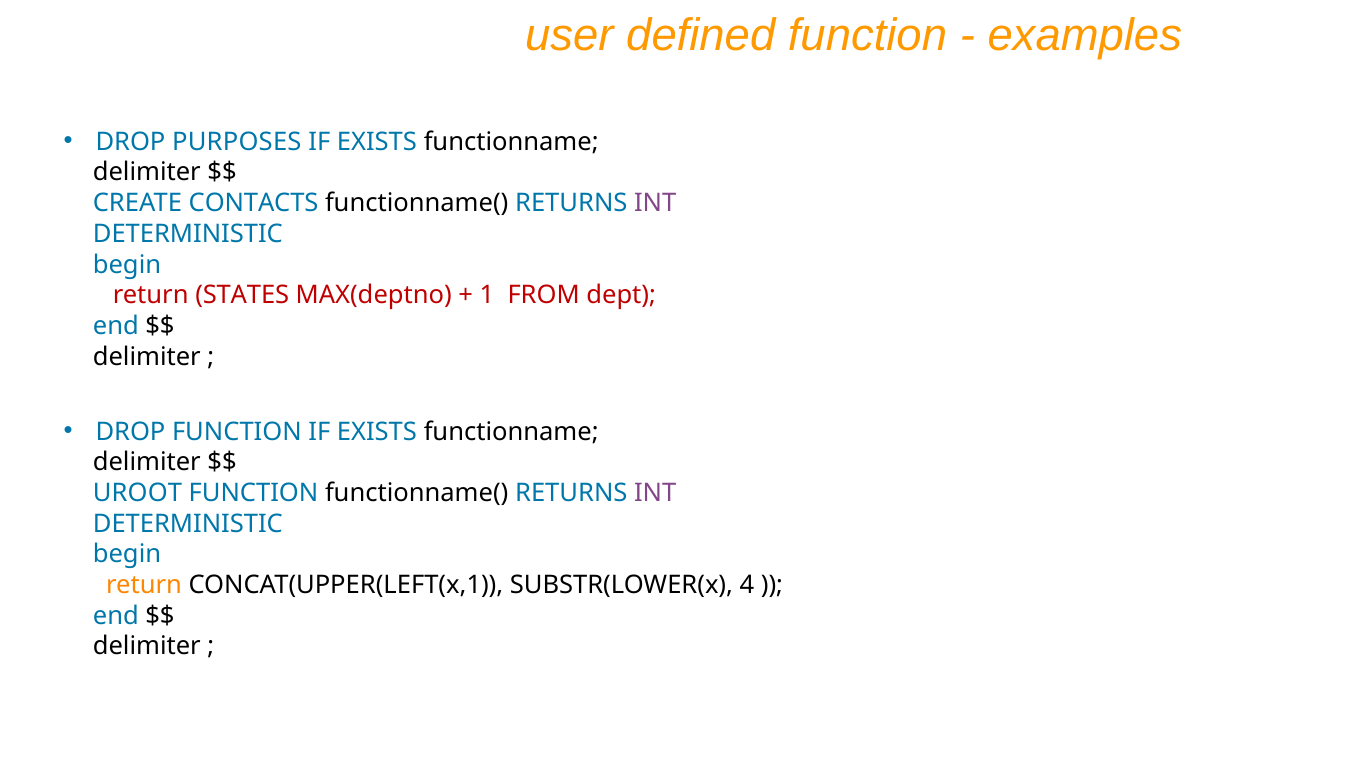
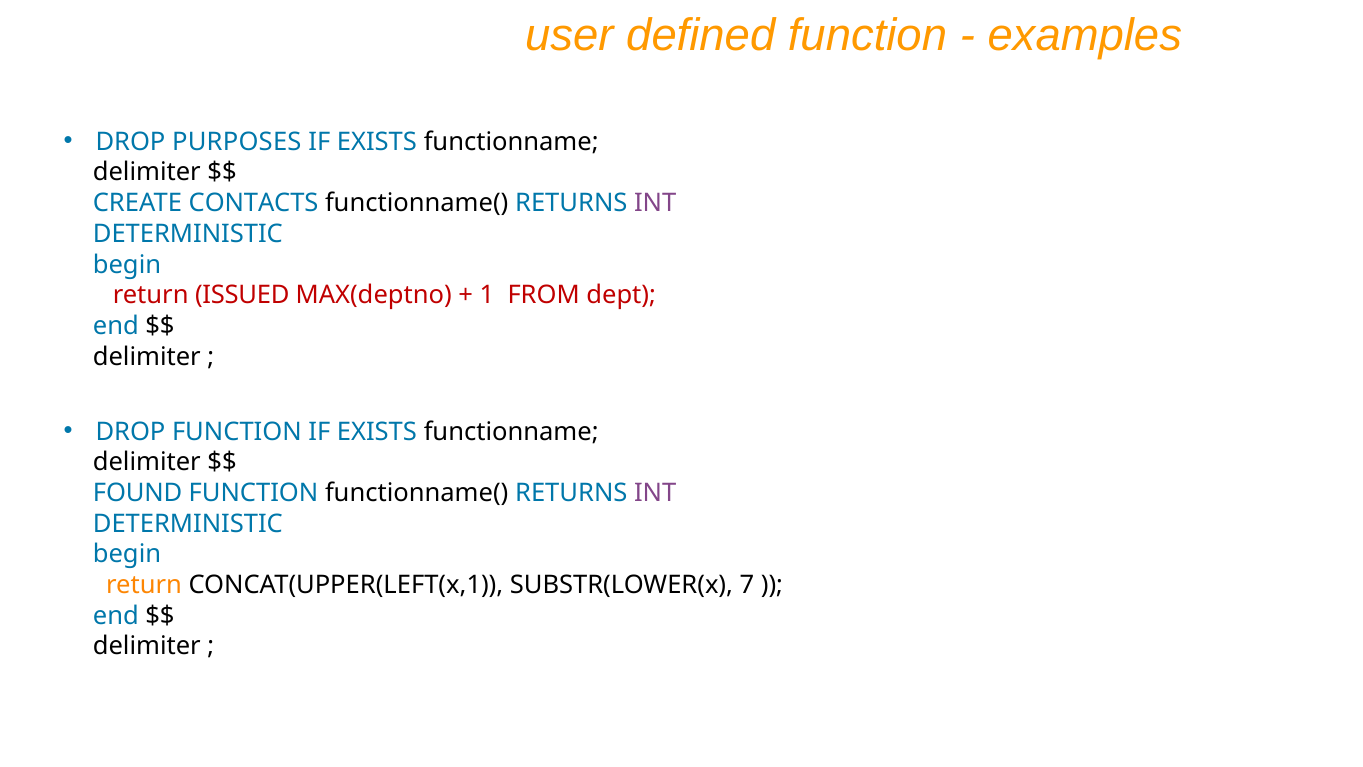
STATES: STATES -> ISSUED
UROOT: UROOT -> FOUND
4: 4 -> 7
